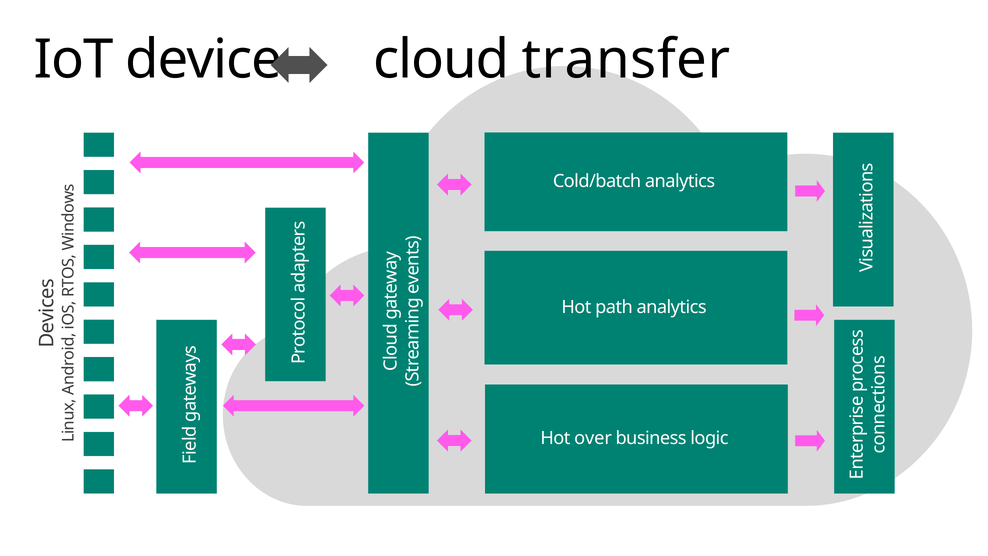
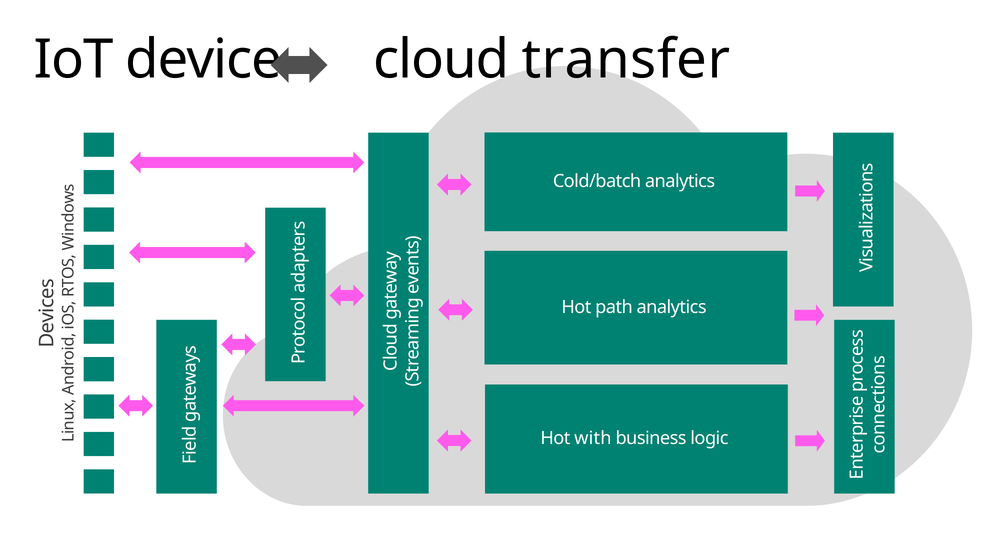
over: over -> with
